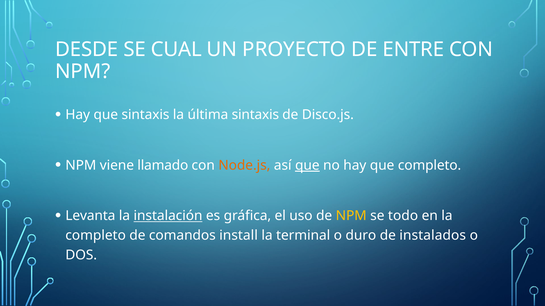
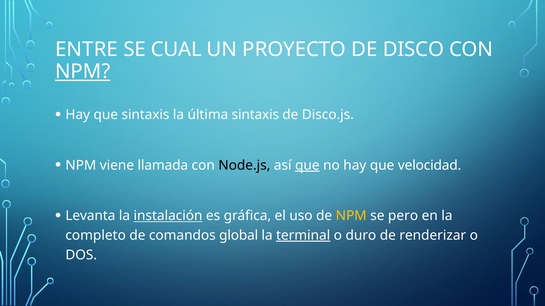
DESDE: DESDE -> ENTRE
ENTRE: ENTRE -> DISCO
NPM at (83, 72) underline: none -> present
llamado: llamado -> llamada
Node.js colour: orange -> black
que completo: completo -> velocidad
todo: todo -> pero
install: install -> global
terminal underline: none -> present
instalados: instalados -> renderizar
